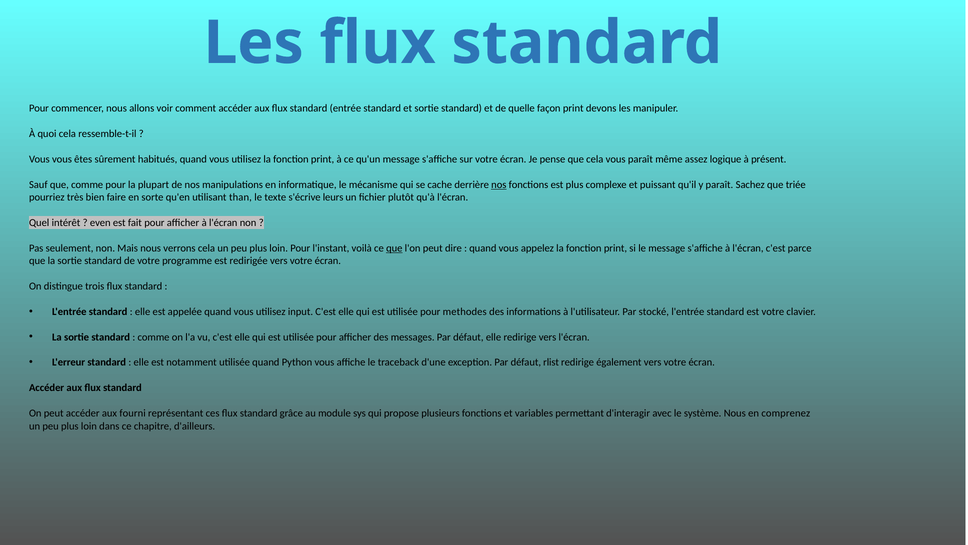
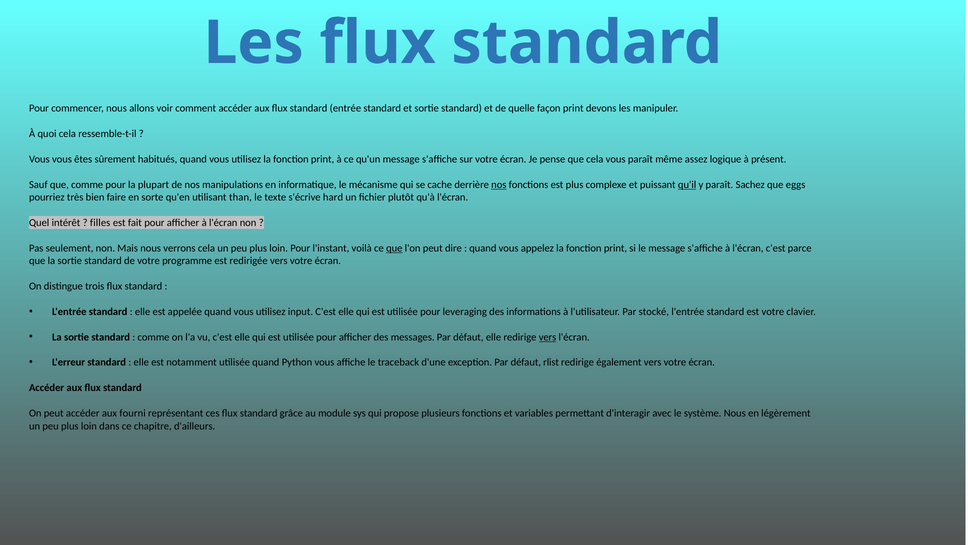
qu'il underline: none -> present
triée: triée -> eggs
leurs: leurs -> hard
even: even -> filles
methodes: methodes -> leveraging
vers at (548, 337) underline: none -> present
comprenez: comprenez -> légèrement
